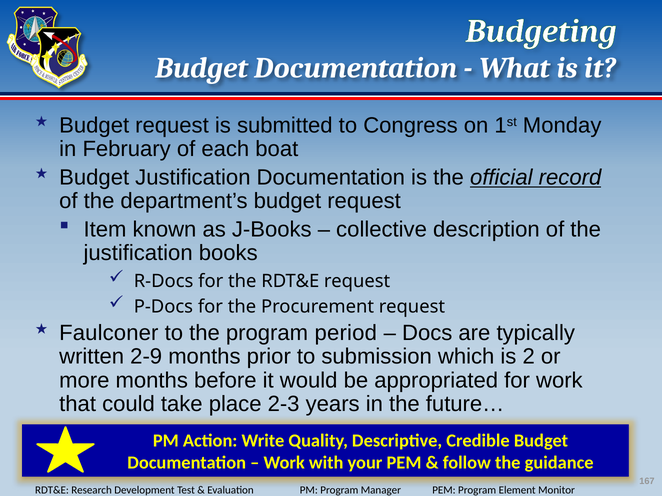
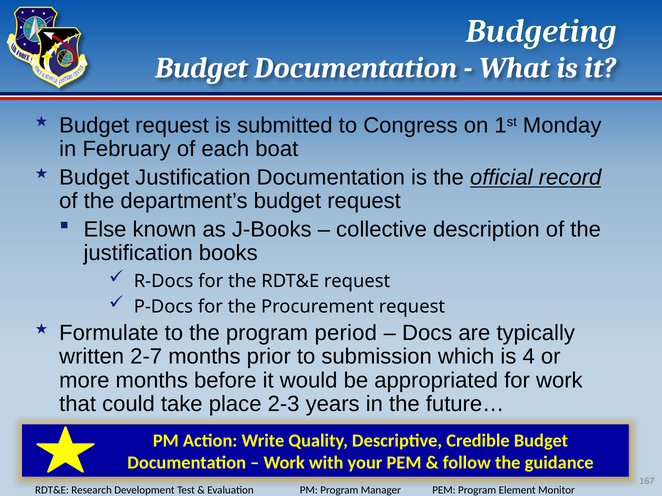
Item: Item -> Else
Faulconer: Faulconer -> Formulate
2-9: 2-9 -> 2-7
2: 2 -> 4
